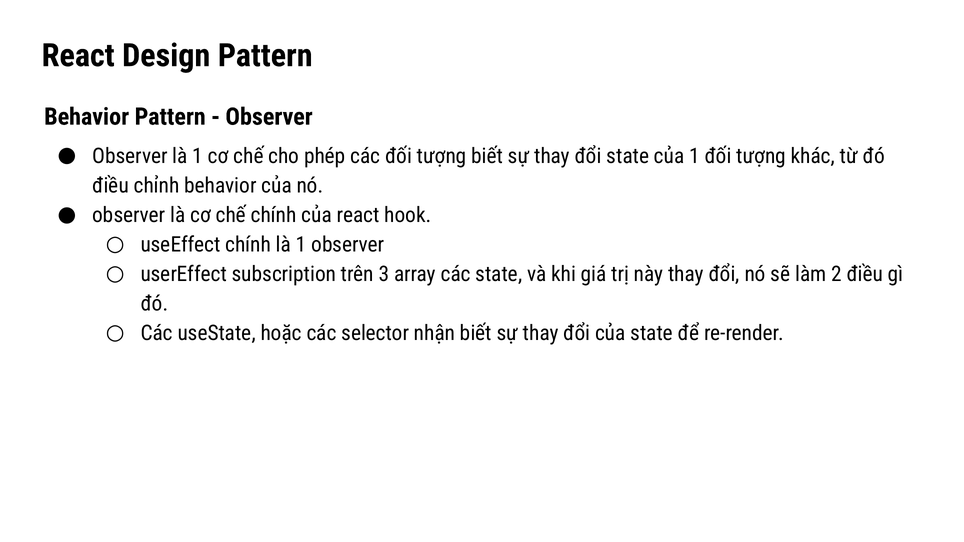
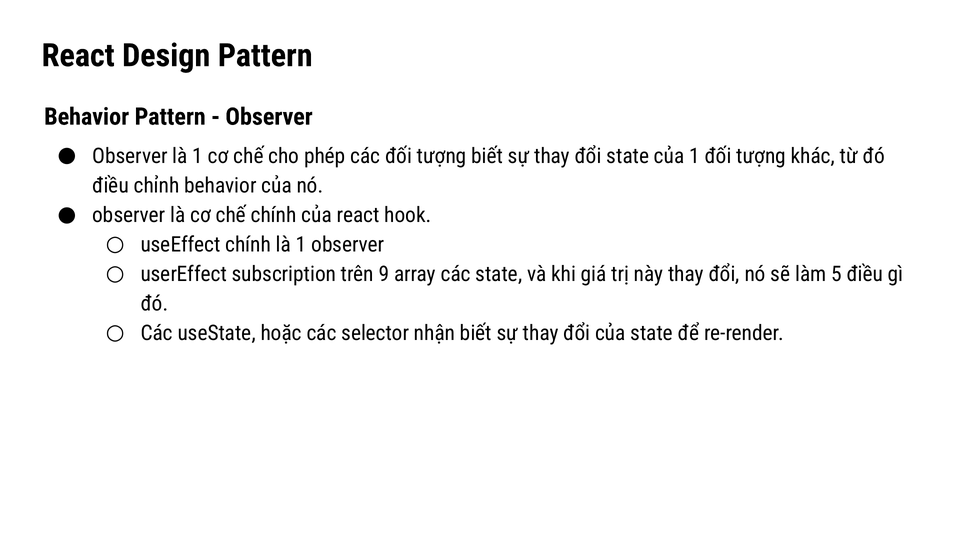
3: 3 -> 9
2: 2 -> 5
